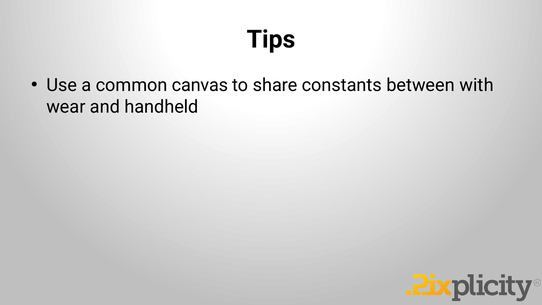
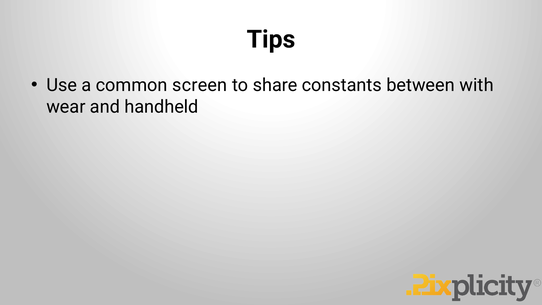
canvas: canvas -> screen
